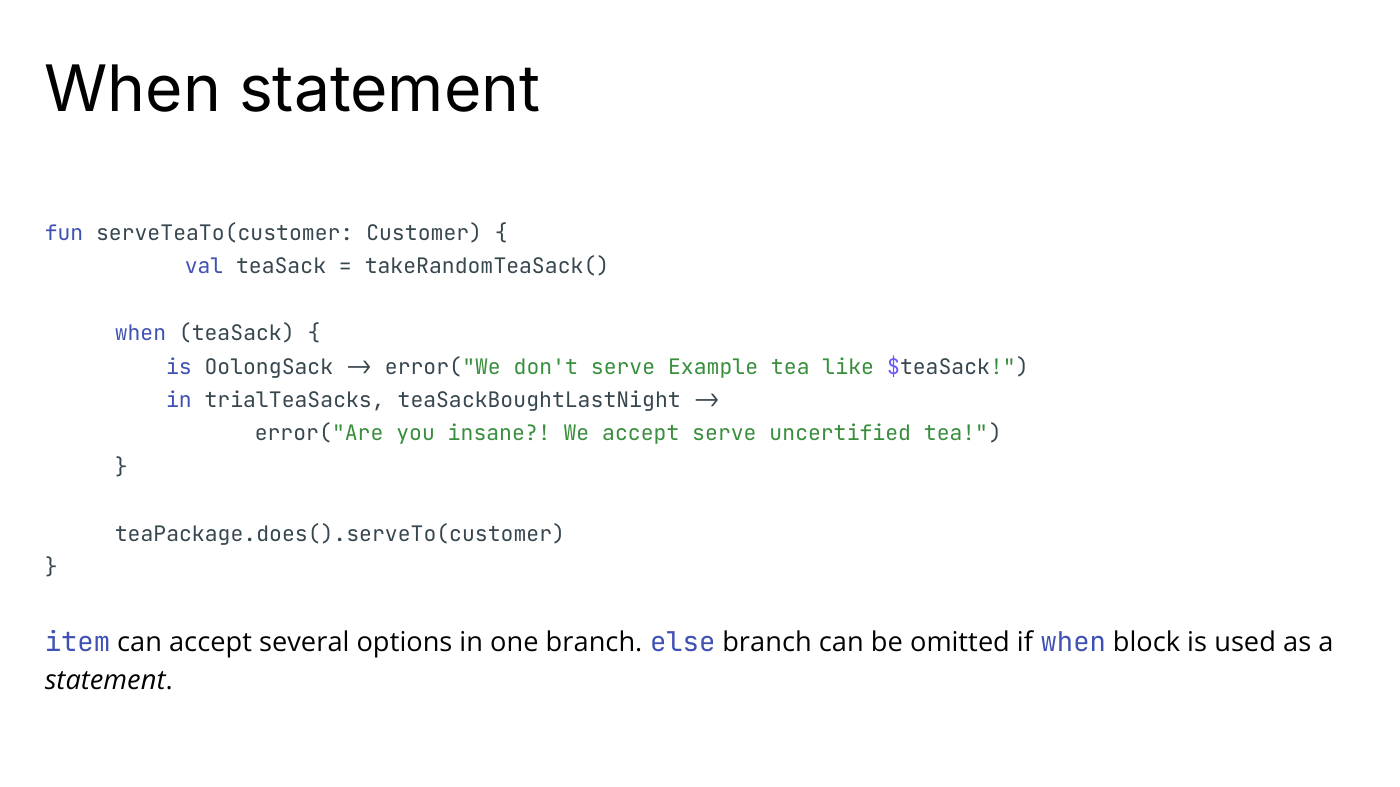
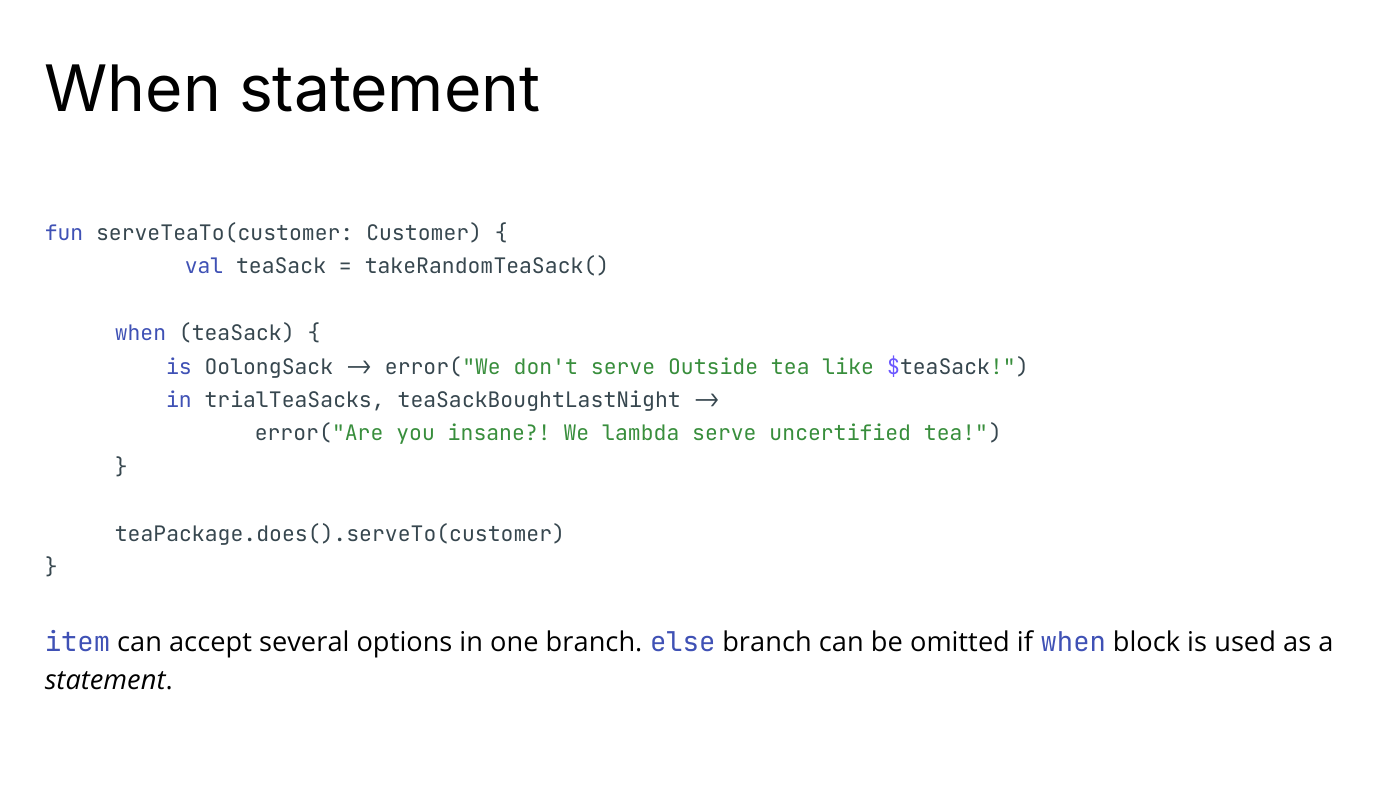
Example: Example -> Outside
We accept: accept -> lambda
